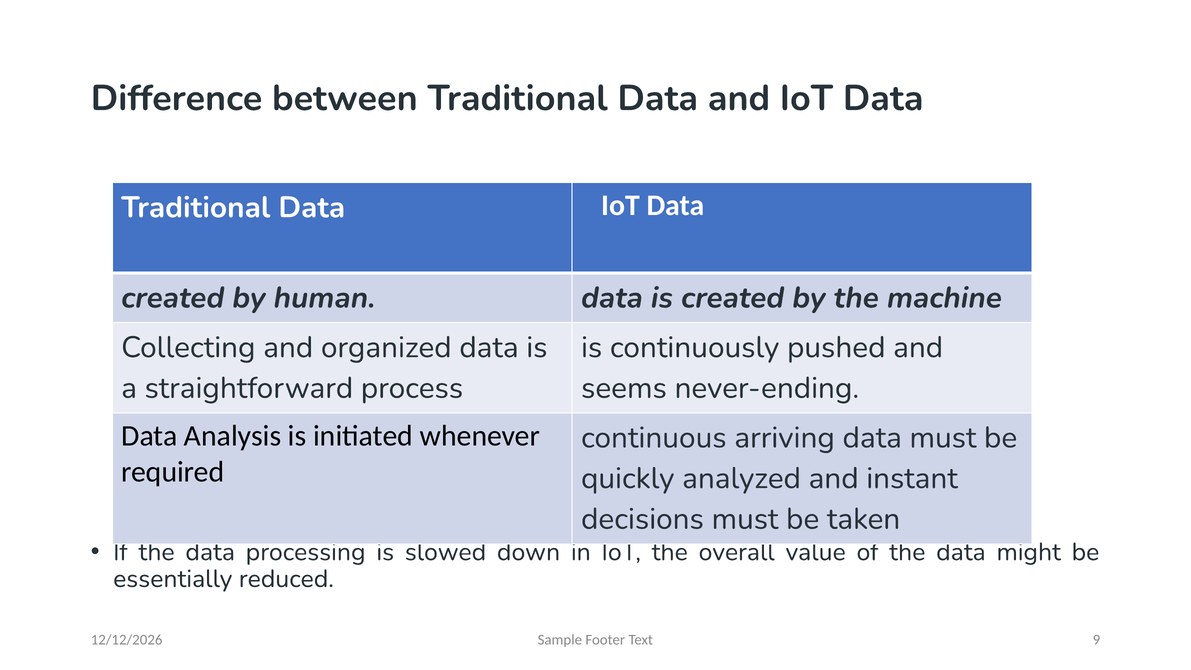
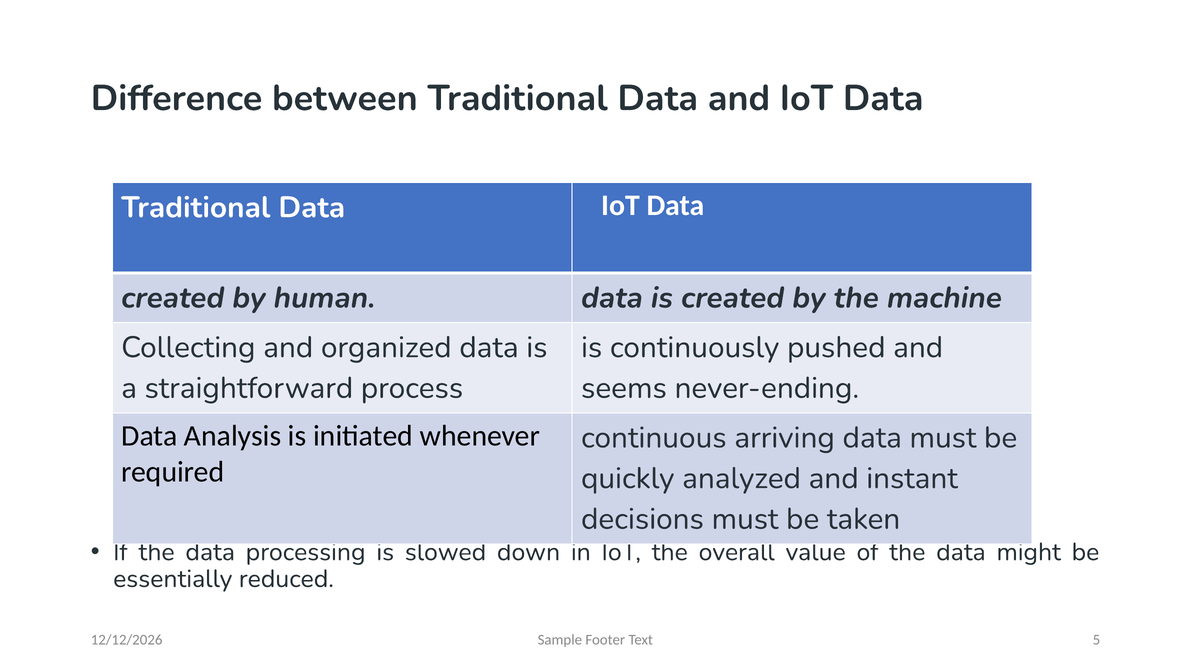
9: 9 -> 5
